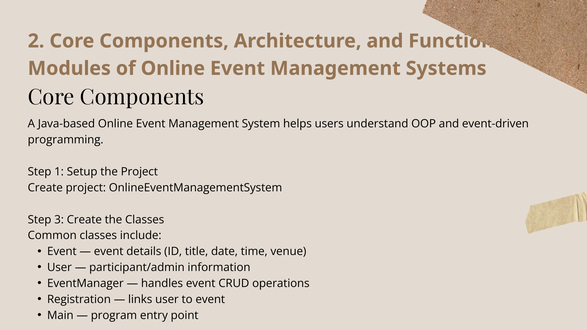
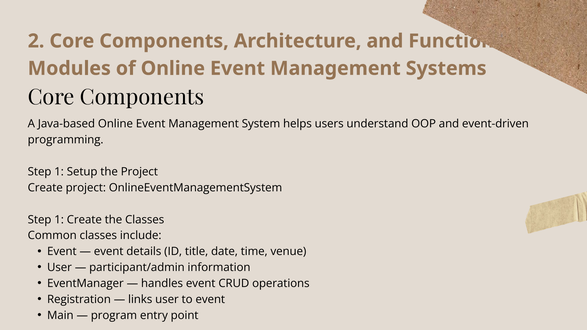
3 at (59, 220): 3 -> 1
